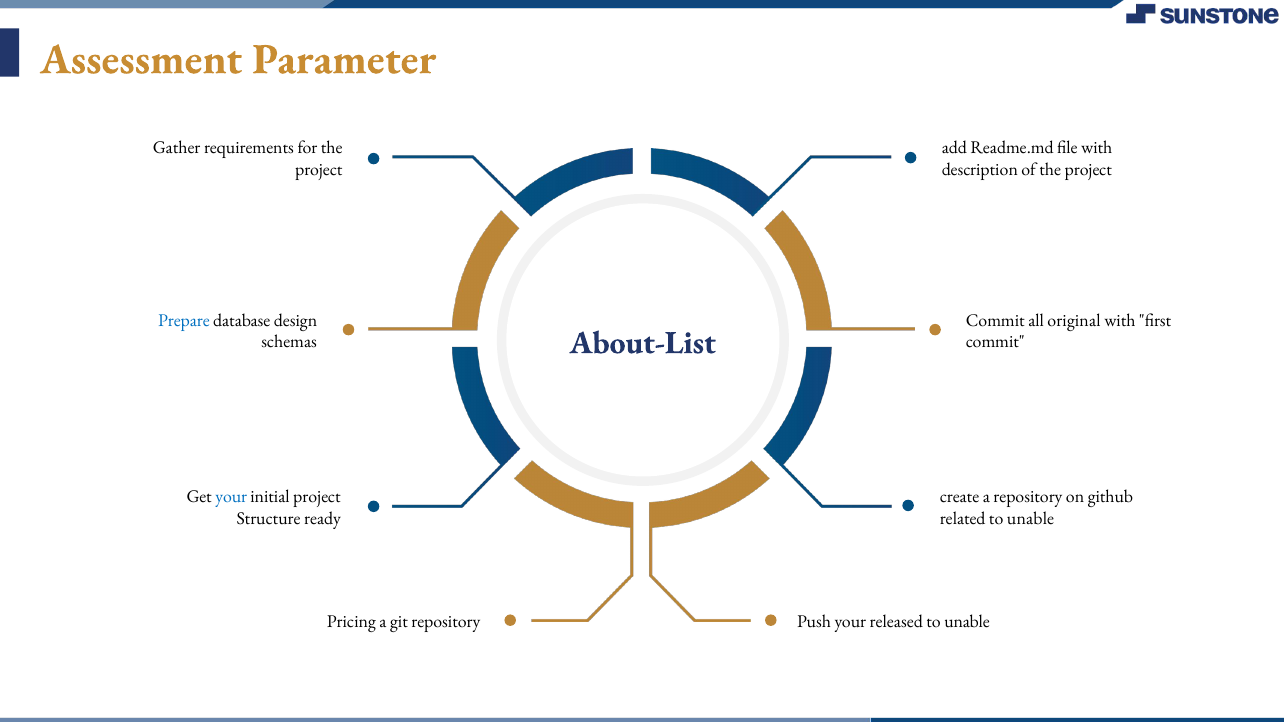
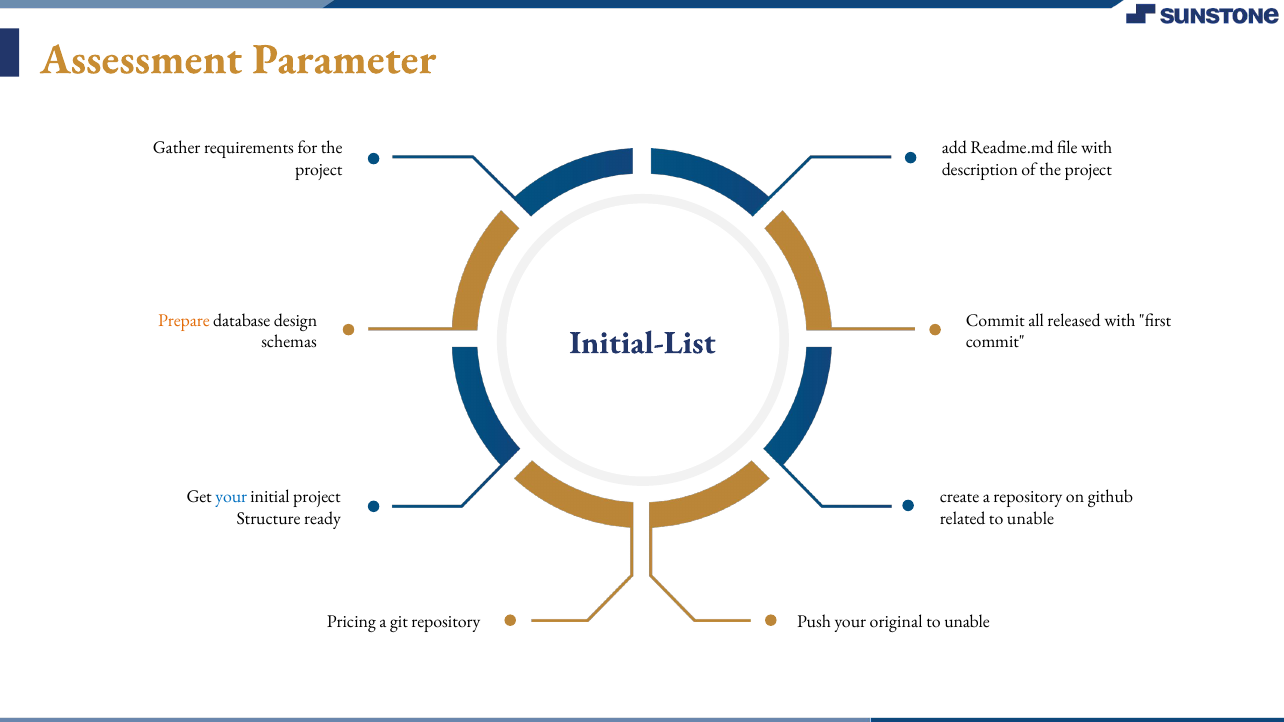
Prepare colour: blue -> orange
original: original -> released
About-List: About-List -> Initial-List
released: released -> original
